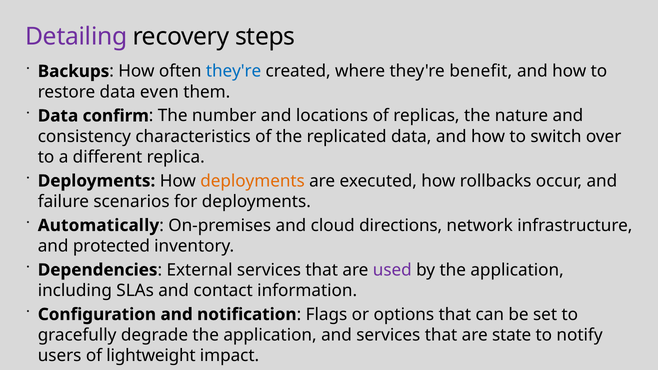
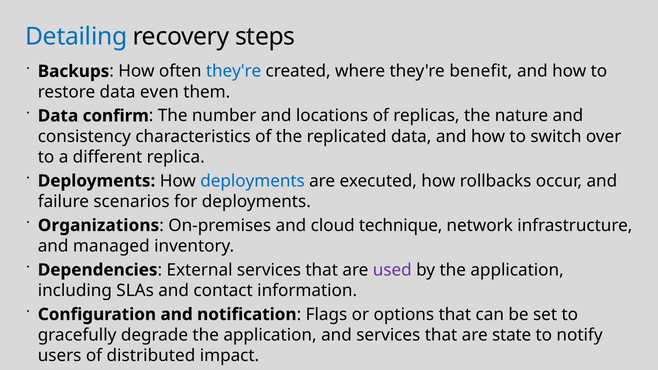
Detailing colour: purple -> blue
deployments at (253, 181) colour: orange -> blue
Automatically: Automatically -> Organizations
directions: directions -> technique
protected: protected -> managed
lightweight: lightweight -> distributed
